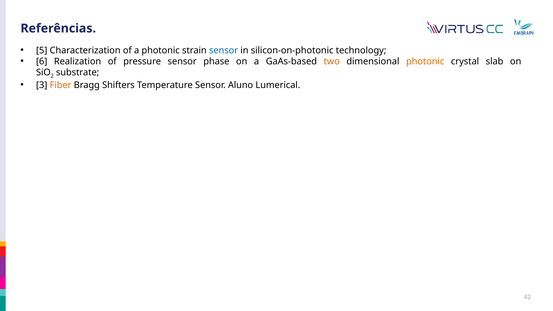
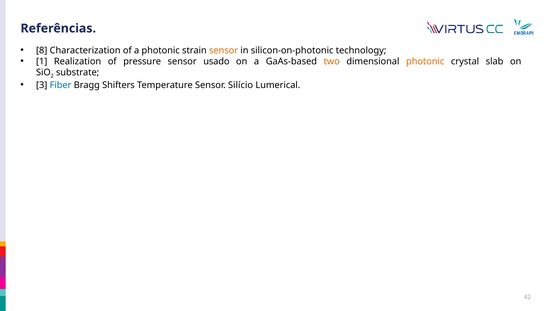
5: 5 -> 8
sensor at (224, 50) colour: blue -> orange
6: 6 -> 1
phase: phase -> usado
Fiber colour: orange -> blue
Aluno: Aluno -> Silício
